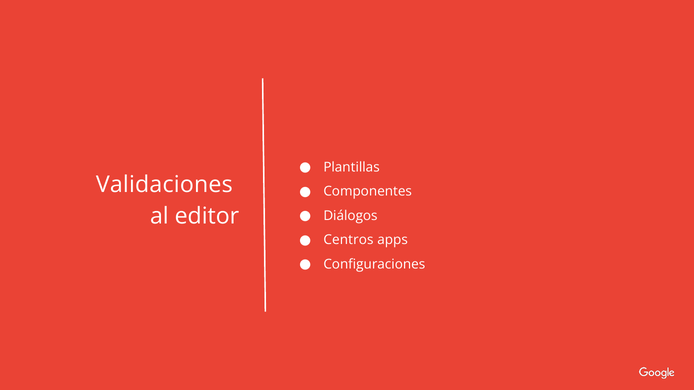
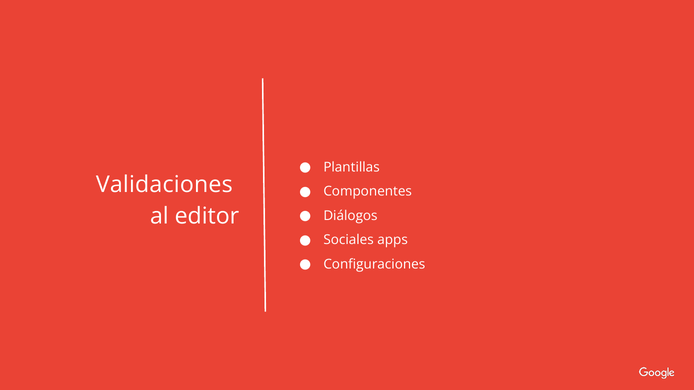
Centros: Centros -> Sociales
